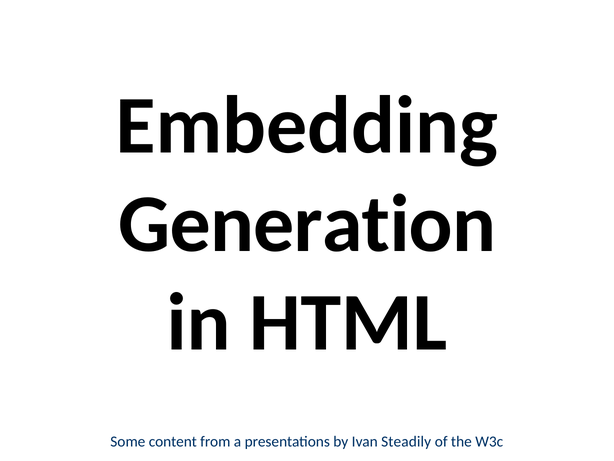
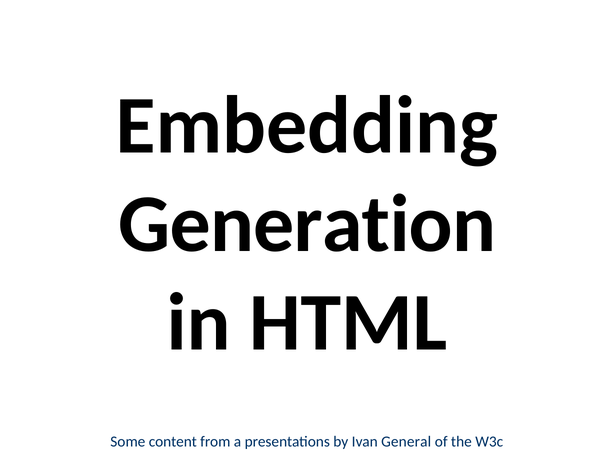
Steadily: Steadily -> General
